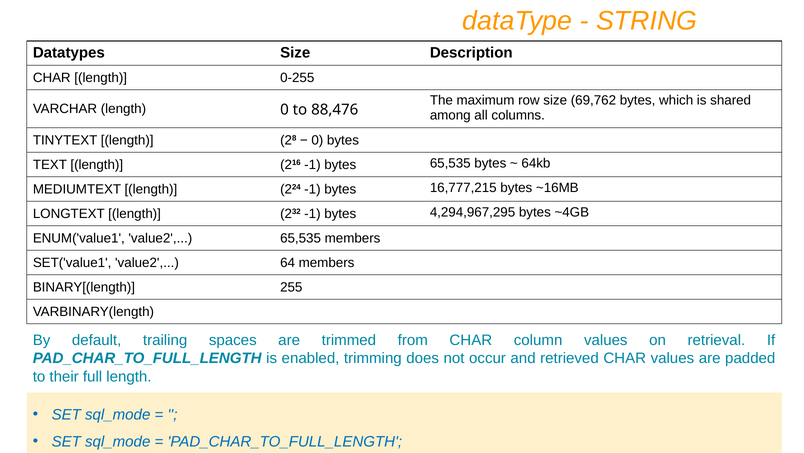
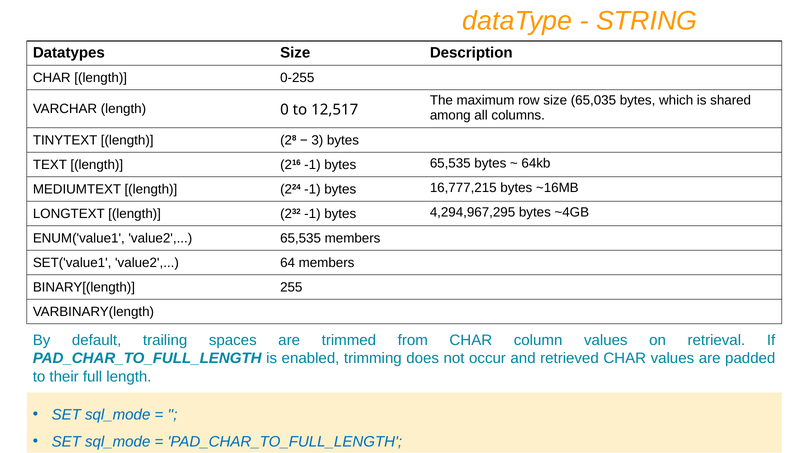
69,762: 69,762 -> 65,035
88,476: 88,476 -> 12,517
0 at (317, 140): 0 -> 3
